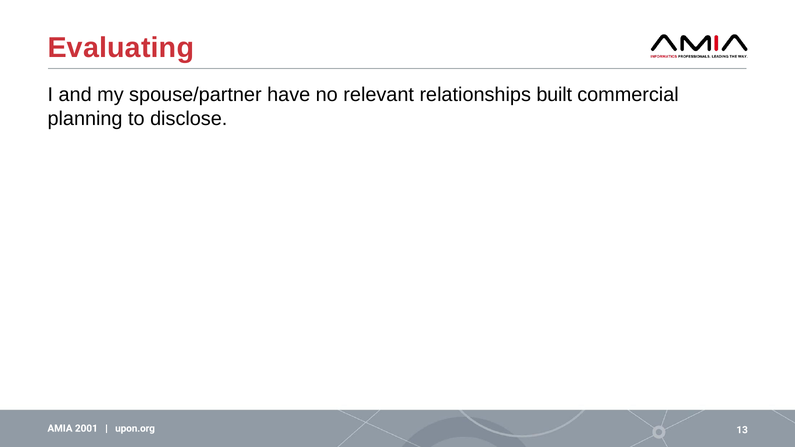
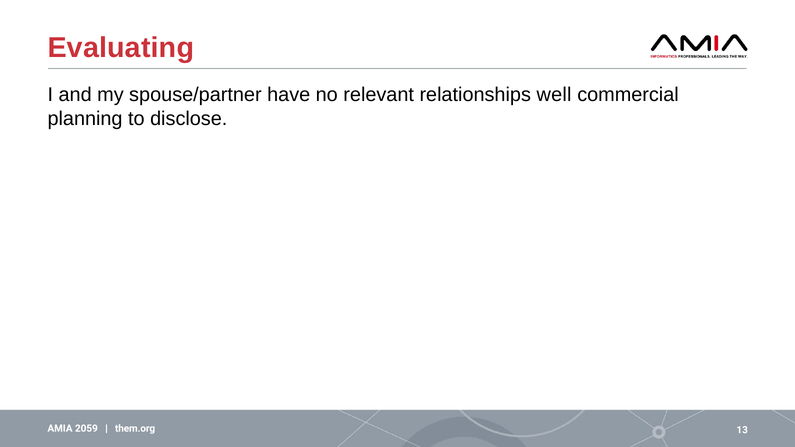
built: built -> well
2001: 2001 -> 2059
upon.org: upon.org -> them.org
